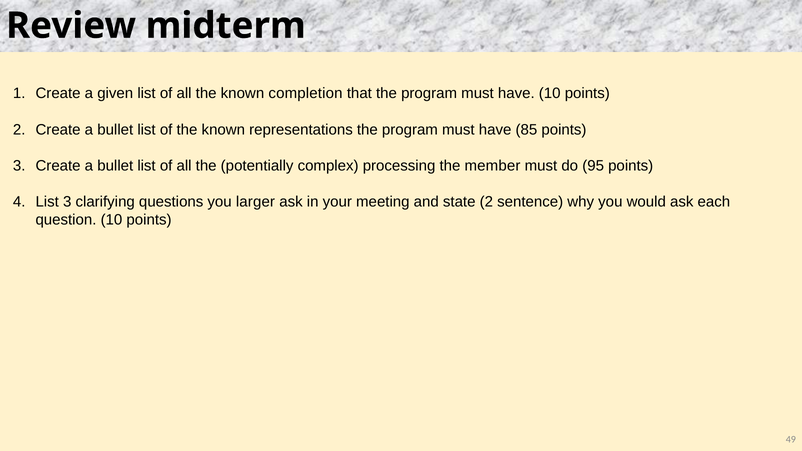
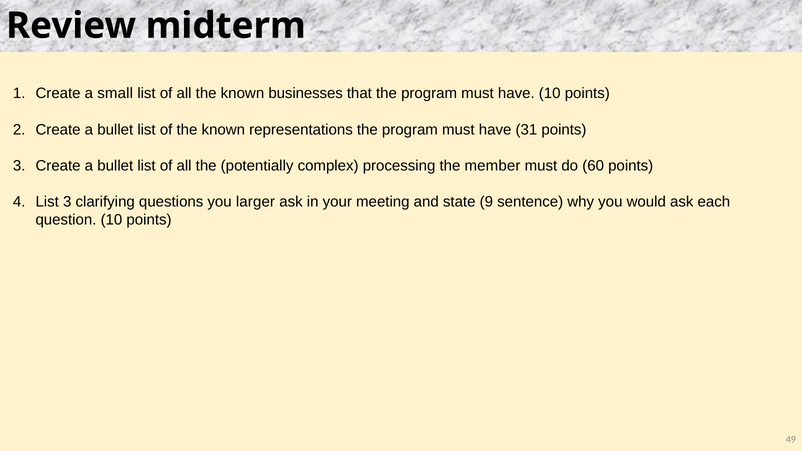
given: given -> small
completion: completion -> businesses
85: 85 -> 31
95: 95 -> 60
state 2: 2 -> 9
